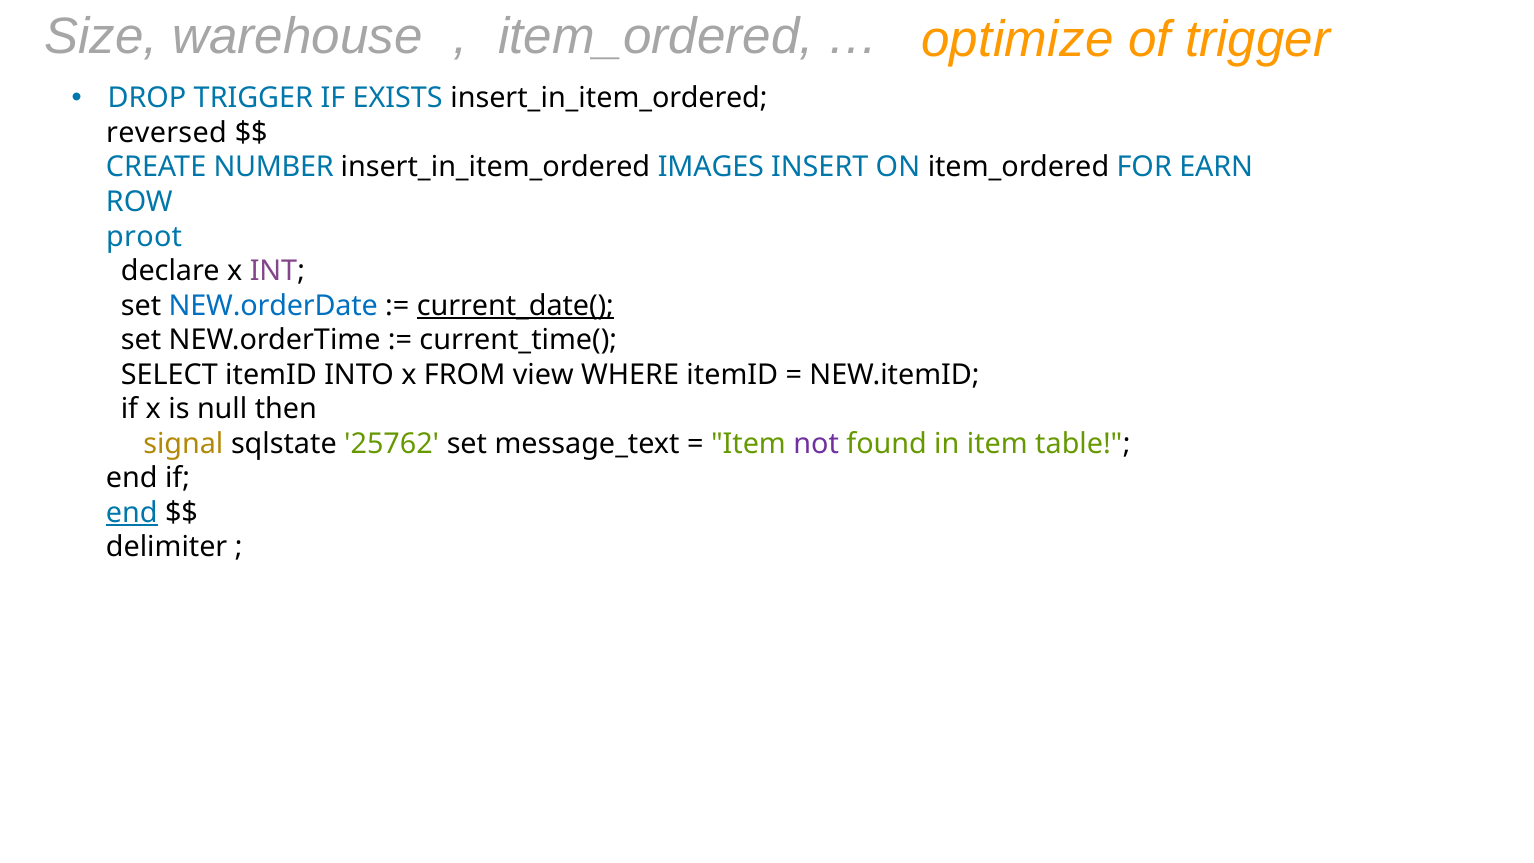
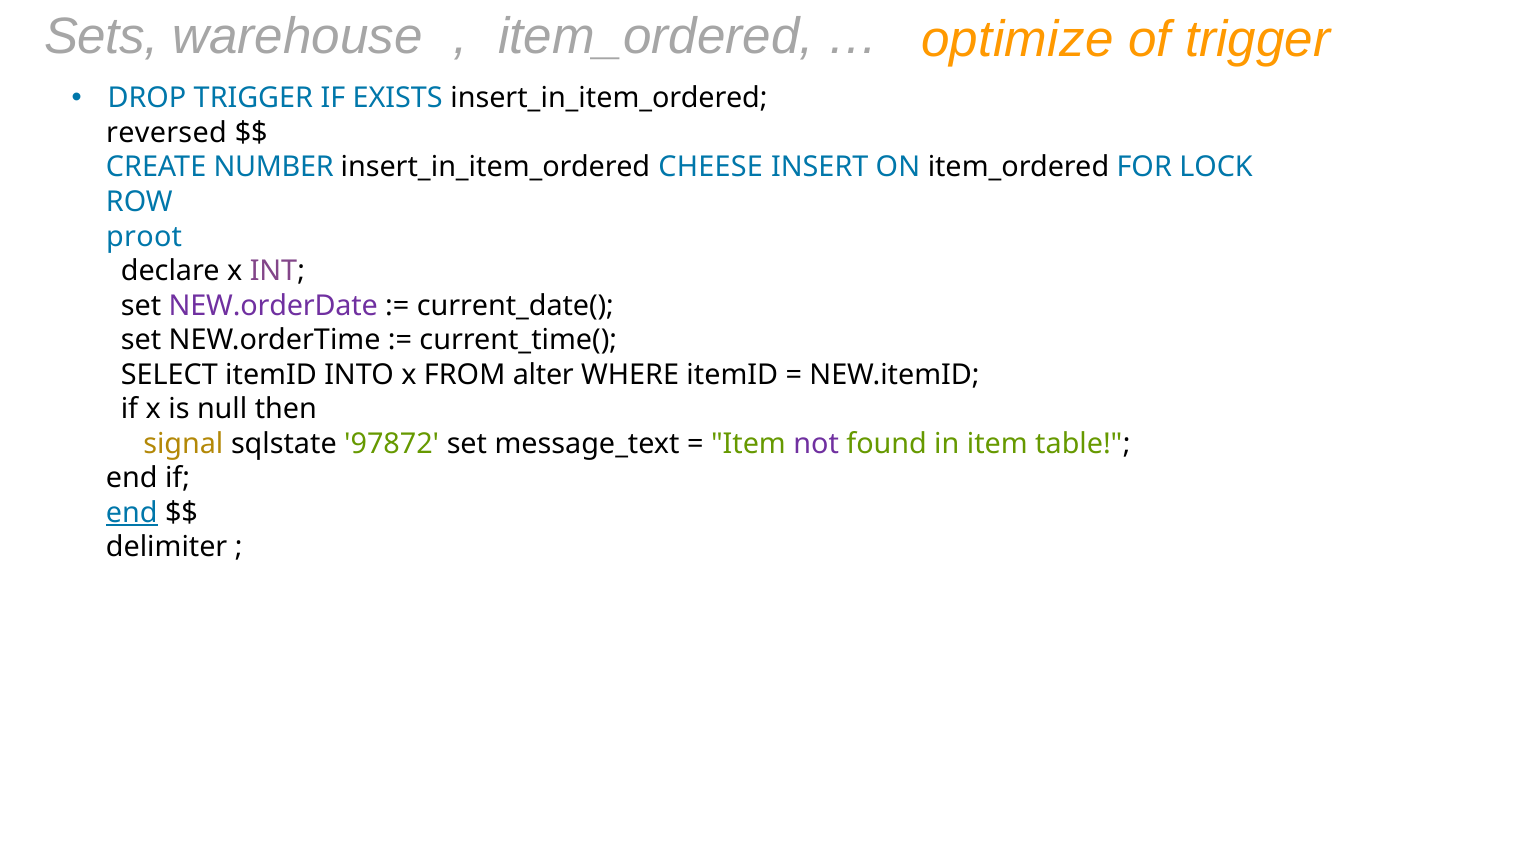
Size: Size -> Sets
IMAGES: IMAGES -> CHEESE
EARN: EARN -> LOCK
NEW.orderDate colour: blue -> purple
current_date( underline: present -> none
view: view -> alter
25762: 25762 -> 97872
